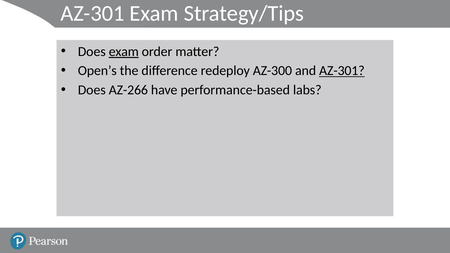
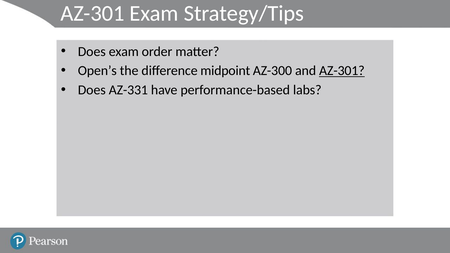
exam at (124, 52) underline: present -> none
redeploy: redeploy -> midpoint
AZ-266: AZ-266 -> AZ-331
